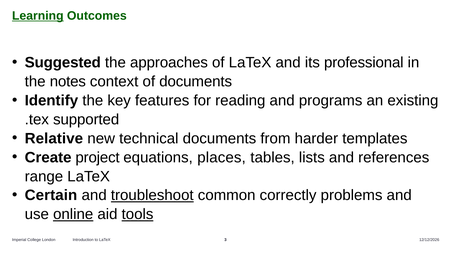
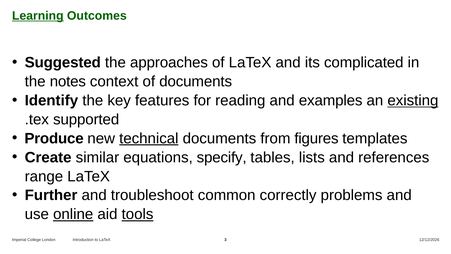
professional: professional -> complicated
programs: programs -> examples
existing underline: none -> present
Relative: Relative -> Produce
technical underline: none -> present
harder: harder -> figures
project: project -> similar
places: places -> specify
Certain: Certain -> Further
troubleshoot underline: present -> none
